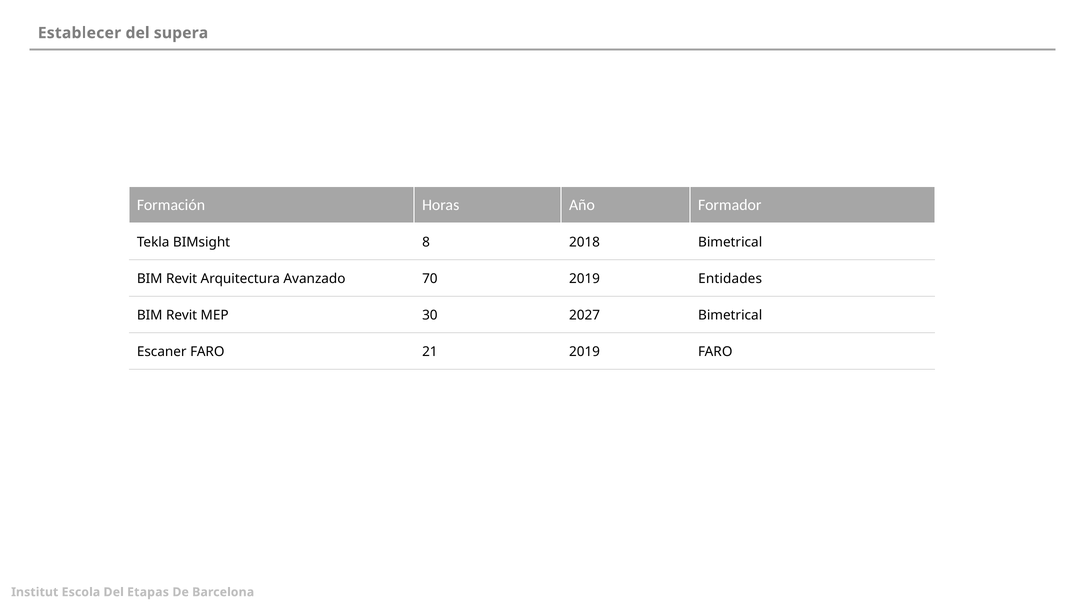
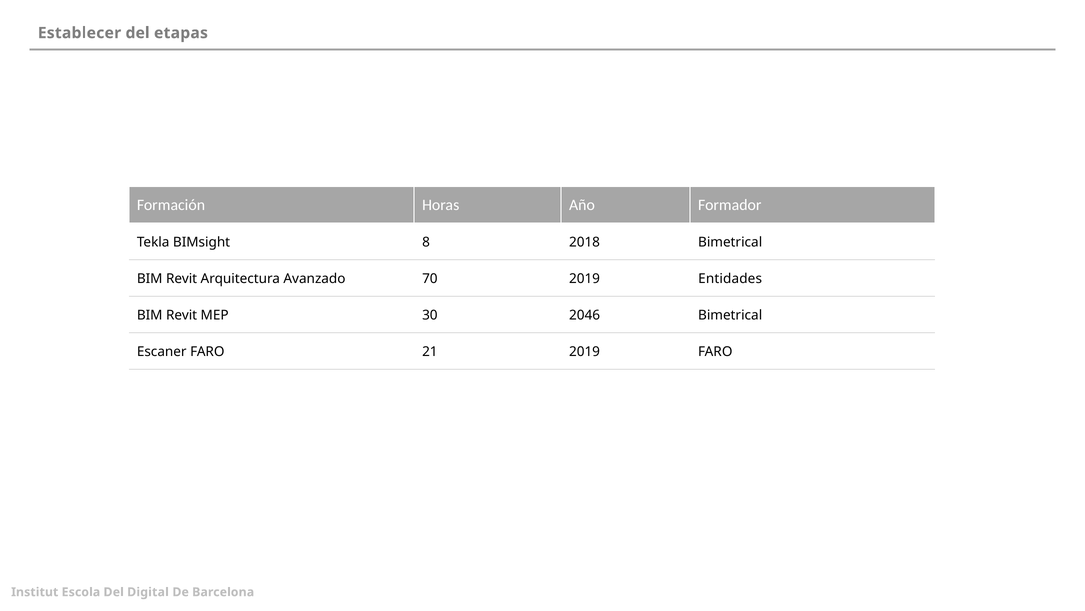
supera: supera -> etapas
2027: 2027 -> 2046
Etapas: Etapas -> Digital
